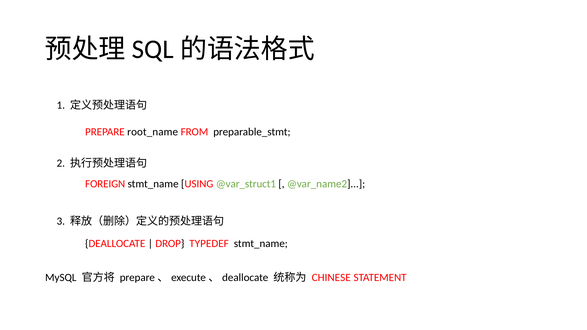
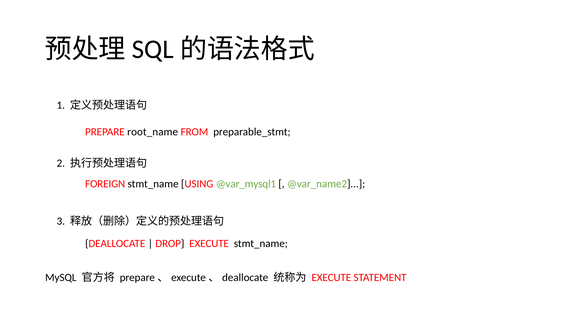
@var_struct1: @var_struct1 -> @var_mysql1
DROP TYPEDEF: TYPEDEF -> EXECUTE
CHINESE at (331, 278): CHINESE -> EXECUTE
